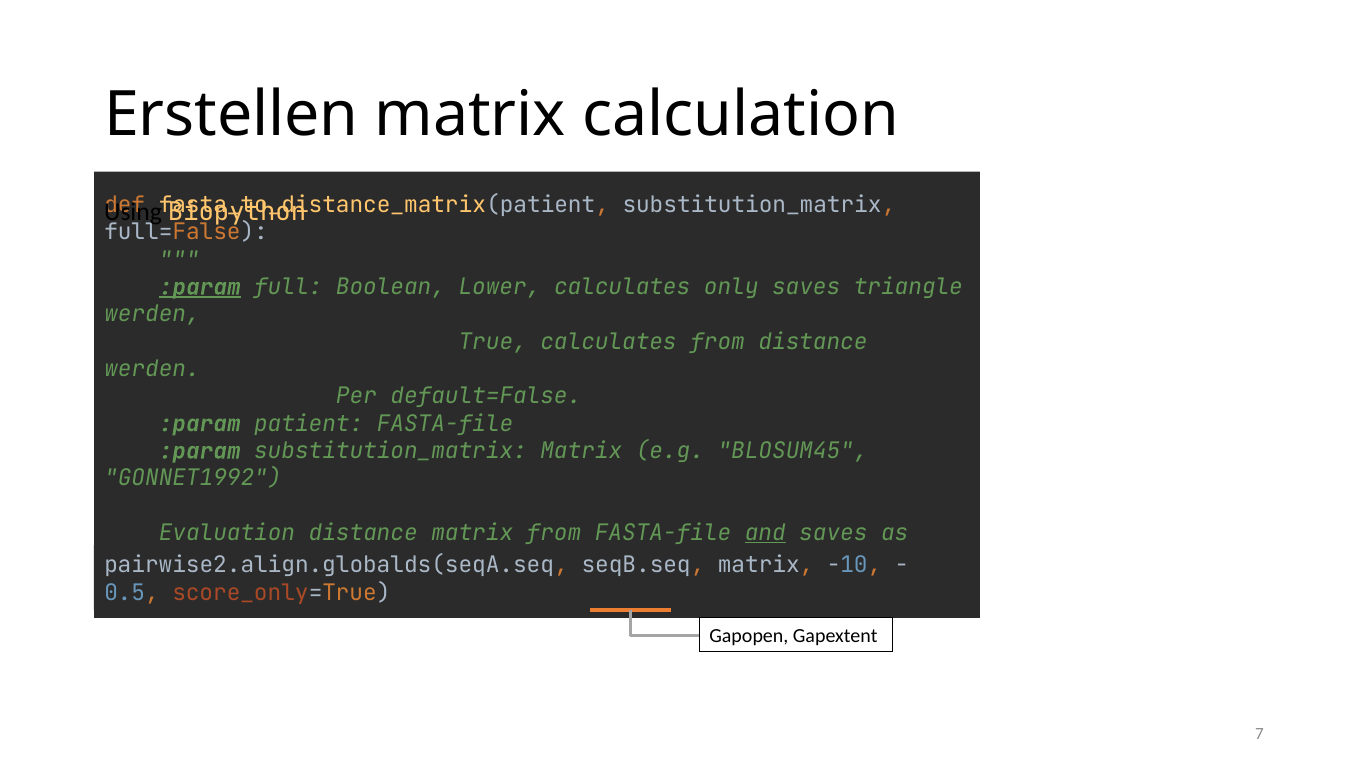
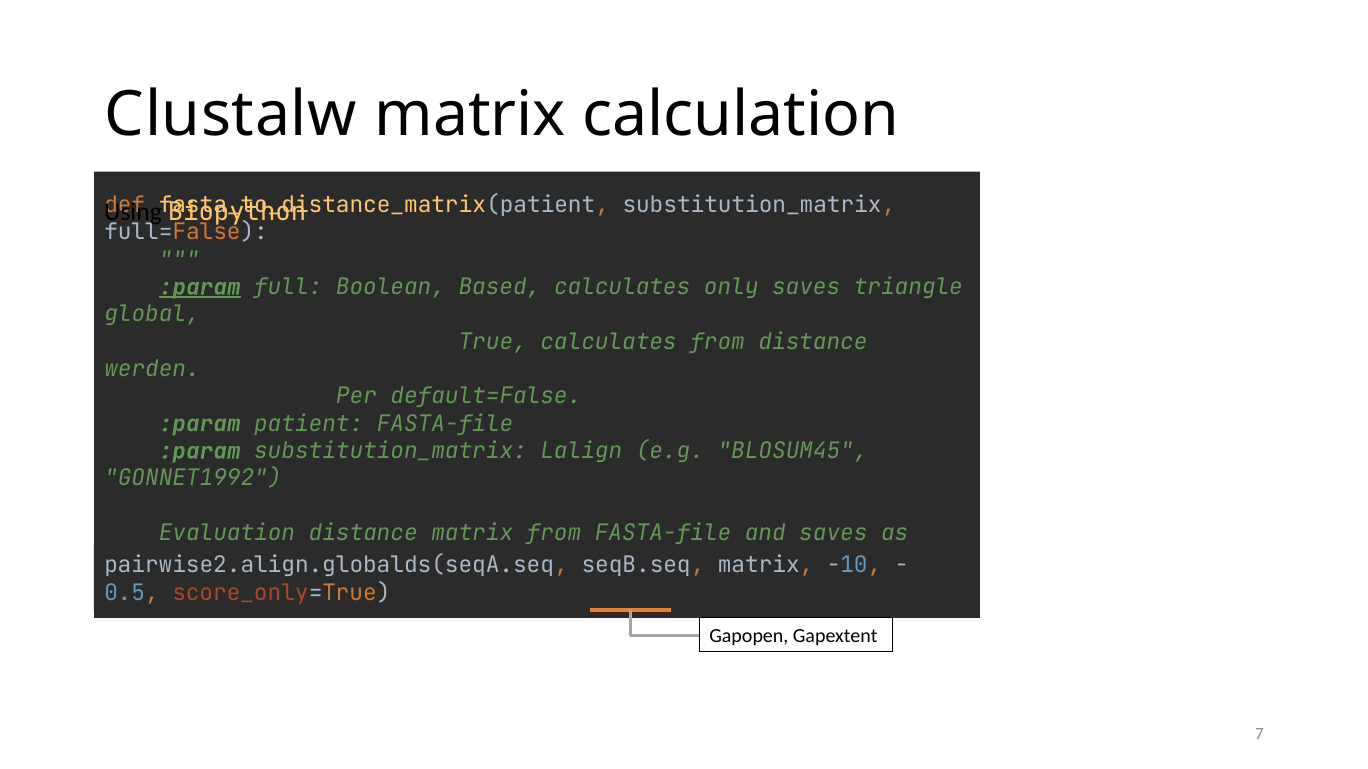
Erstellen: Erstellen -> Clustalw
Lower: Lower -> Based
werden at (152, 315): werden -> global
substitution_matrix Matrix: Matrix -> Lalign
and underline: present -> none
